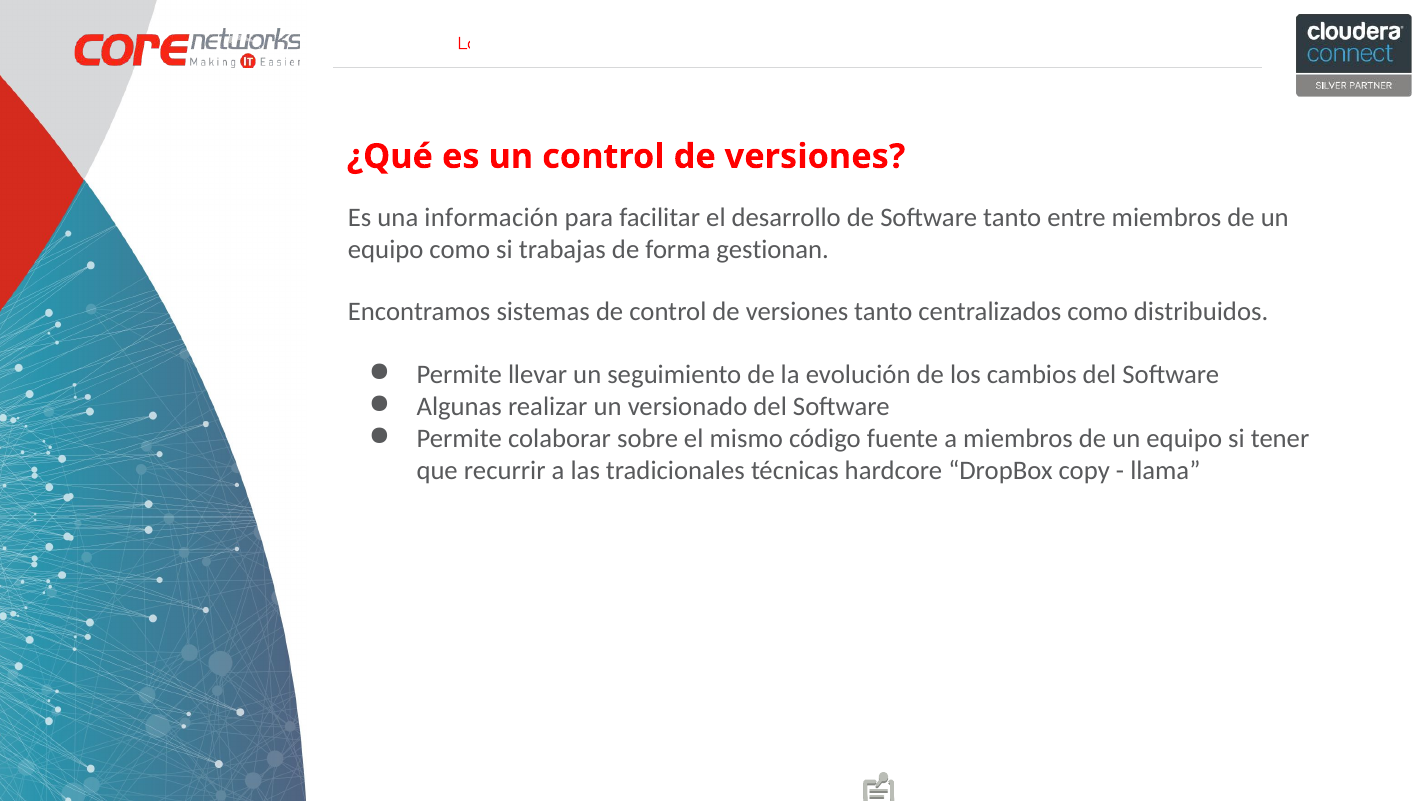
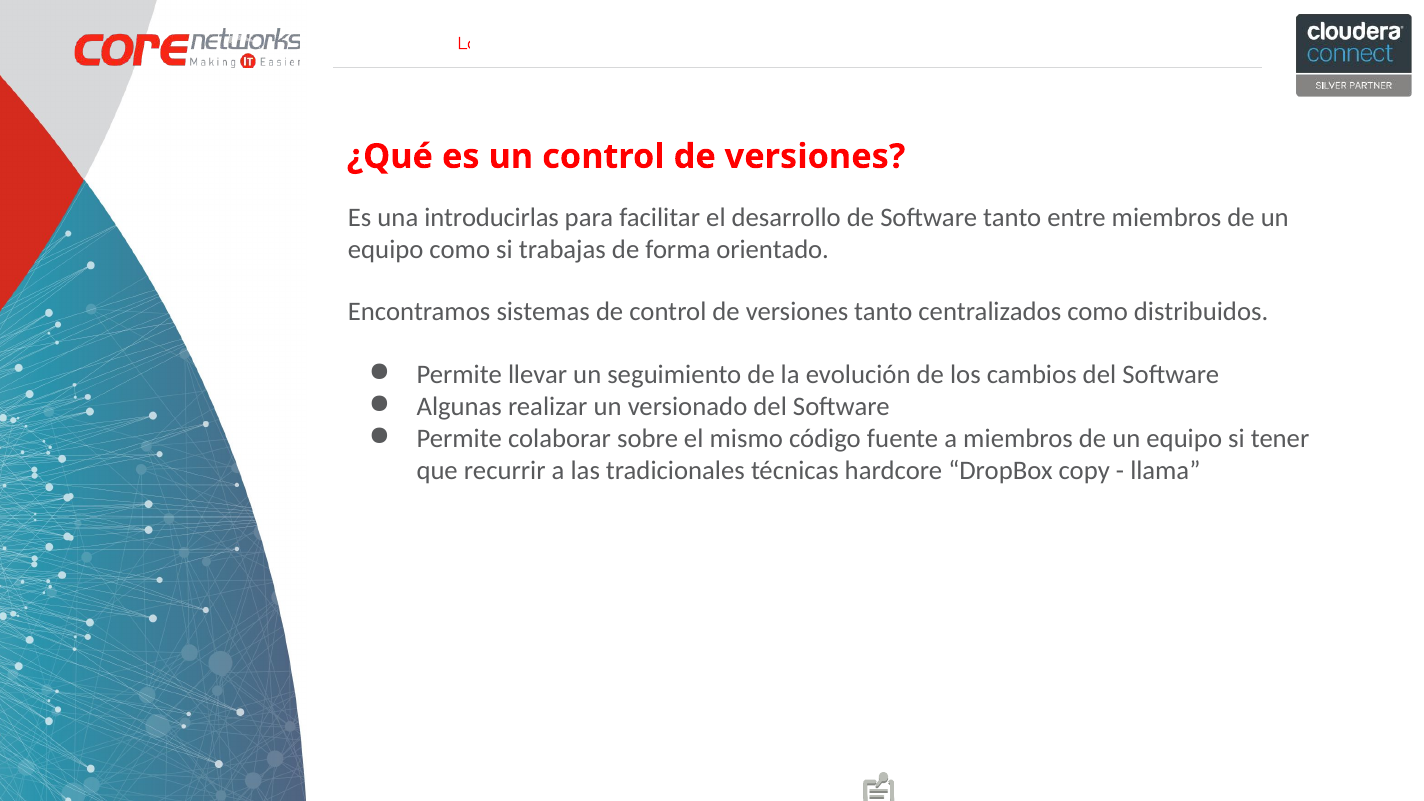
información: información -> introducirlas
gestionan: gestionan -> orientado
